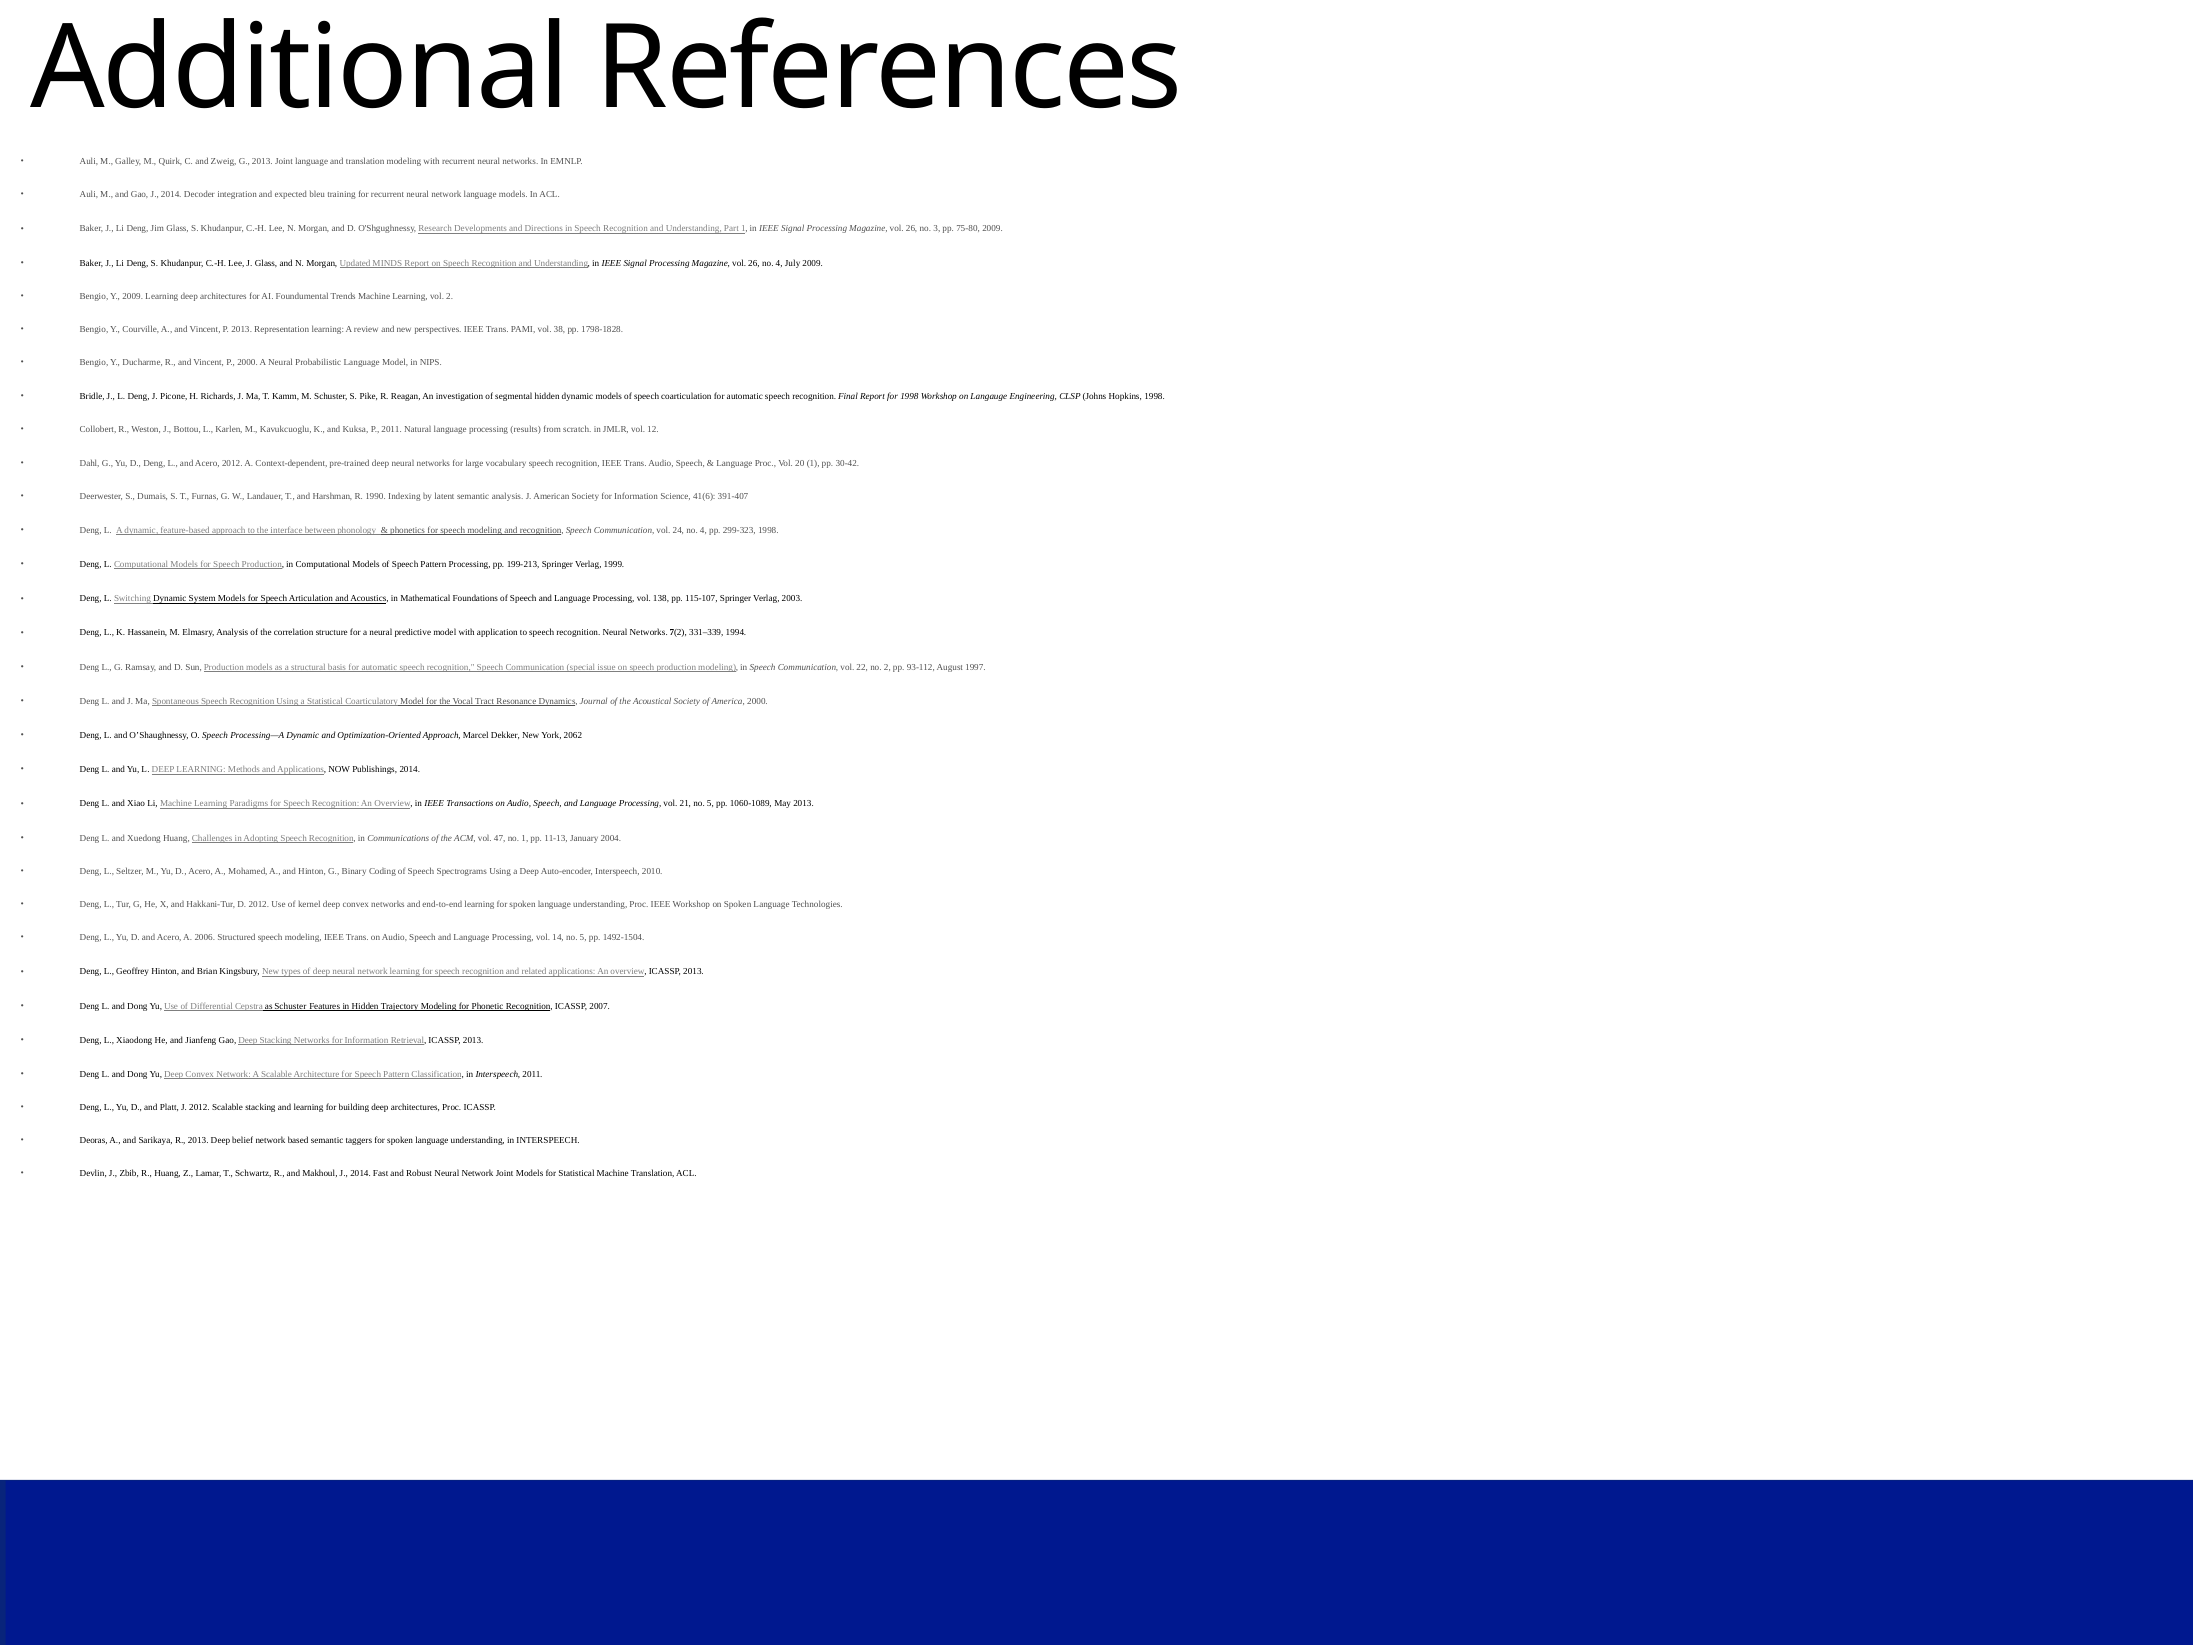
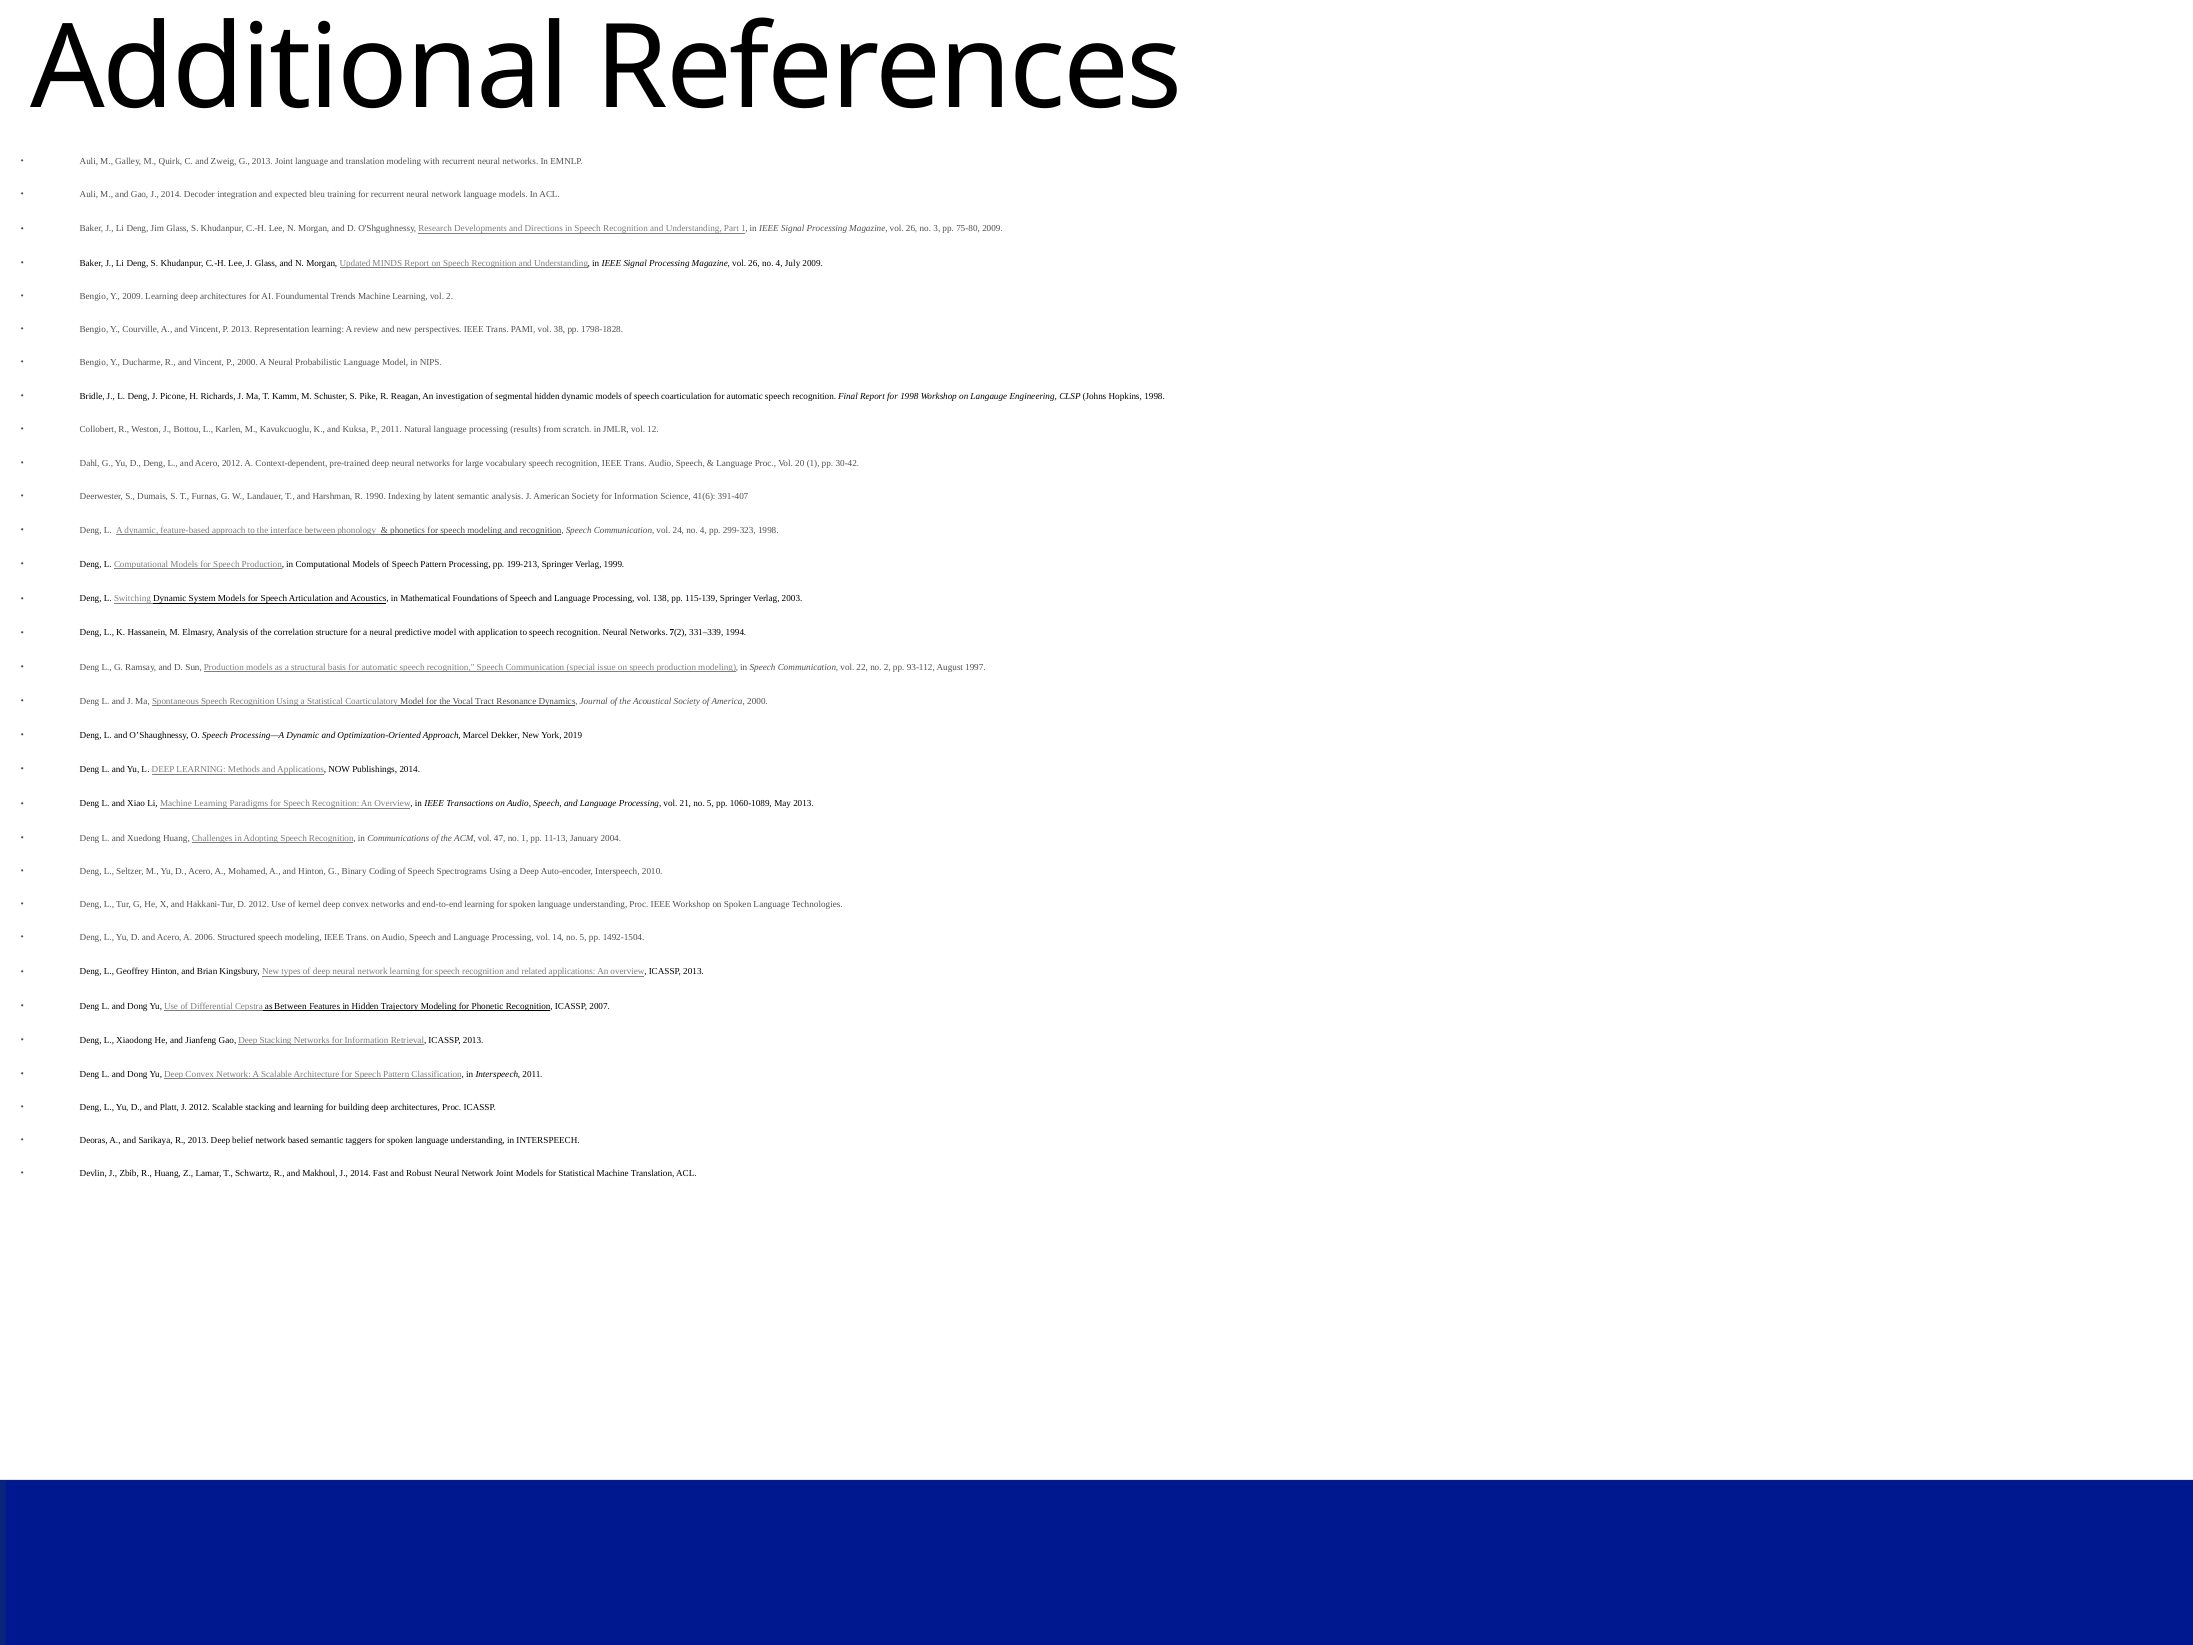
115-107: 115-107 -> 115-139
2062: 2062 -> 2019
as Schuster: Schuster -> Between
